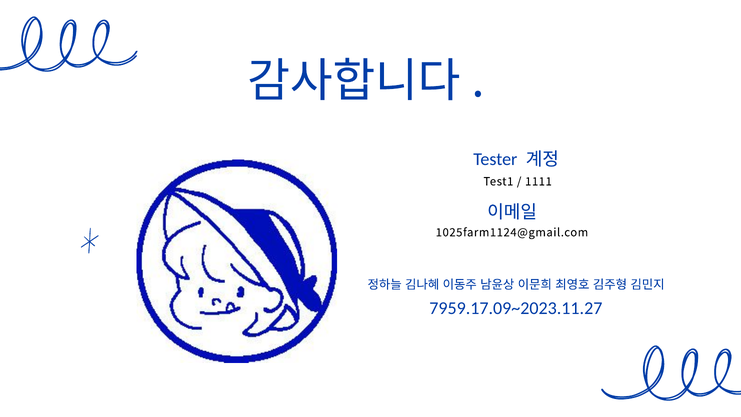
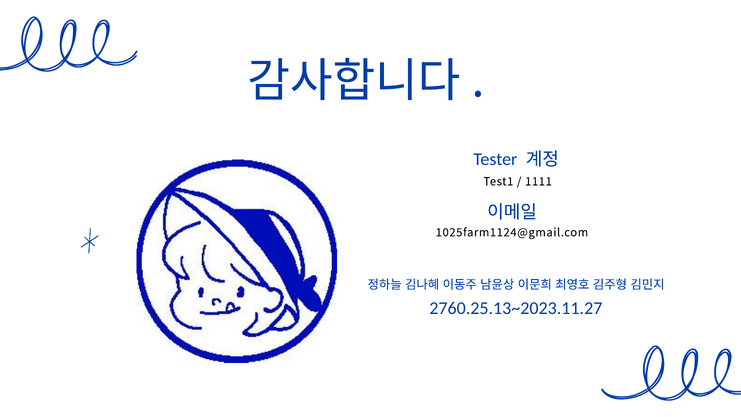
7959.17.09~2023.11.27: 7959.17.09~2023.11.27 -> 2760.25.13~2023.11.27
